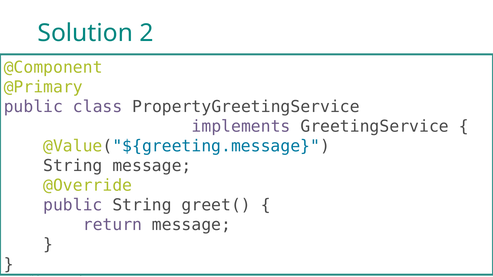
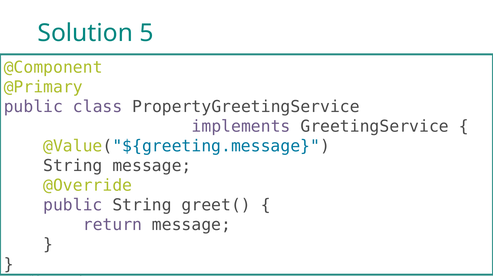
2: 2 -> 5
